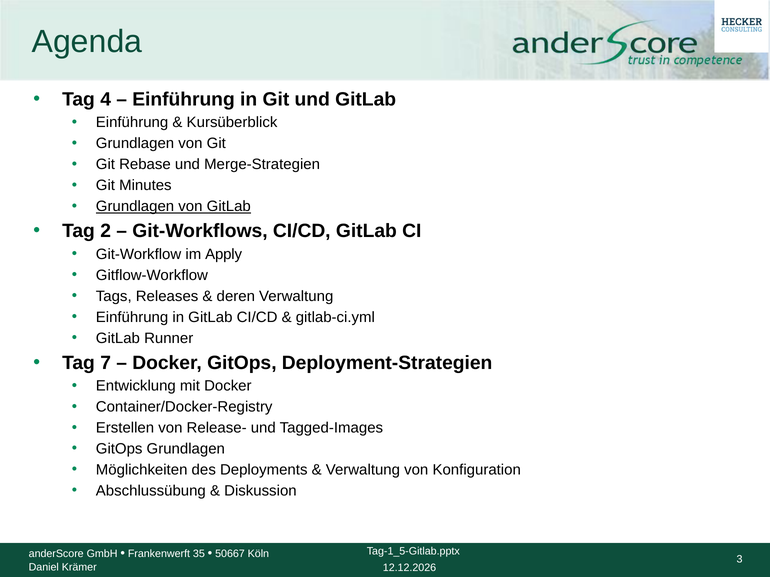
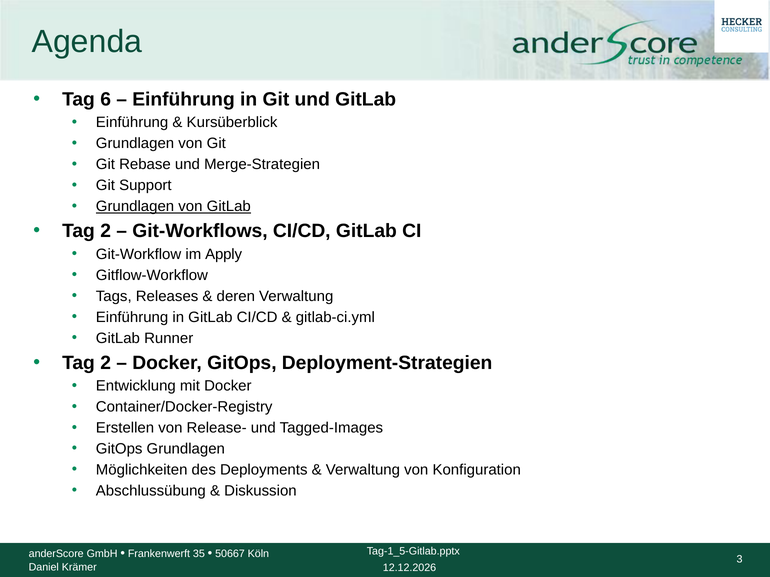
4: 4 -> 6
Minutes: Minutes -> Support
7 at (106, 363): 7 -> 2
